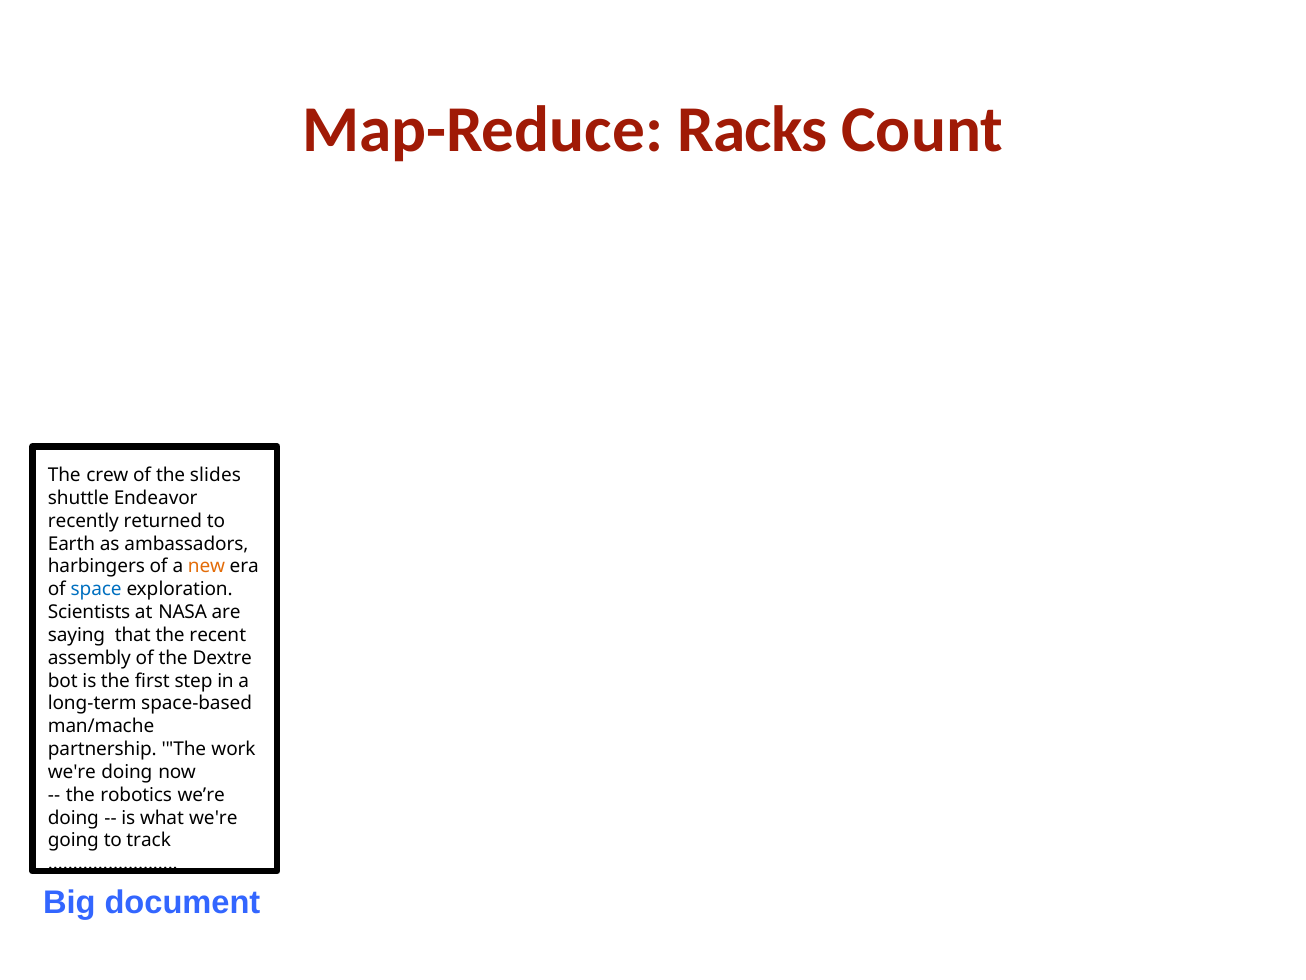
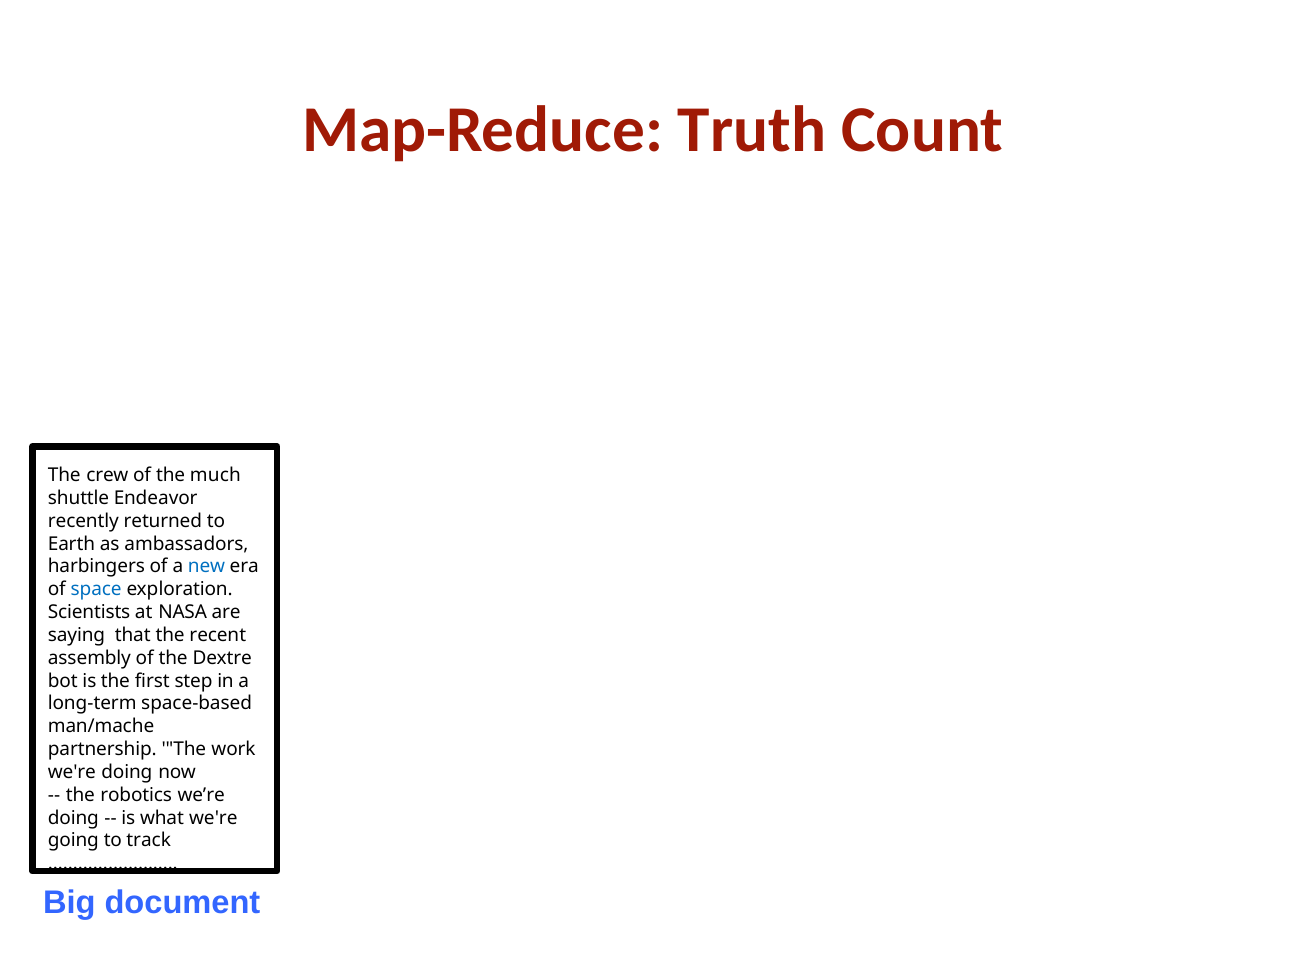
Racks: Racks -> Truth
slides: slides -> much
new colour: orange -> blue
